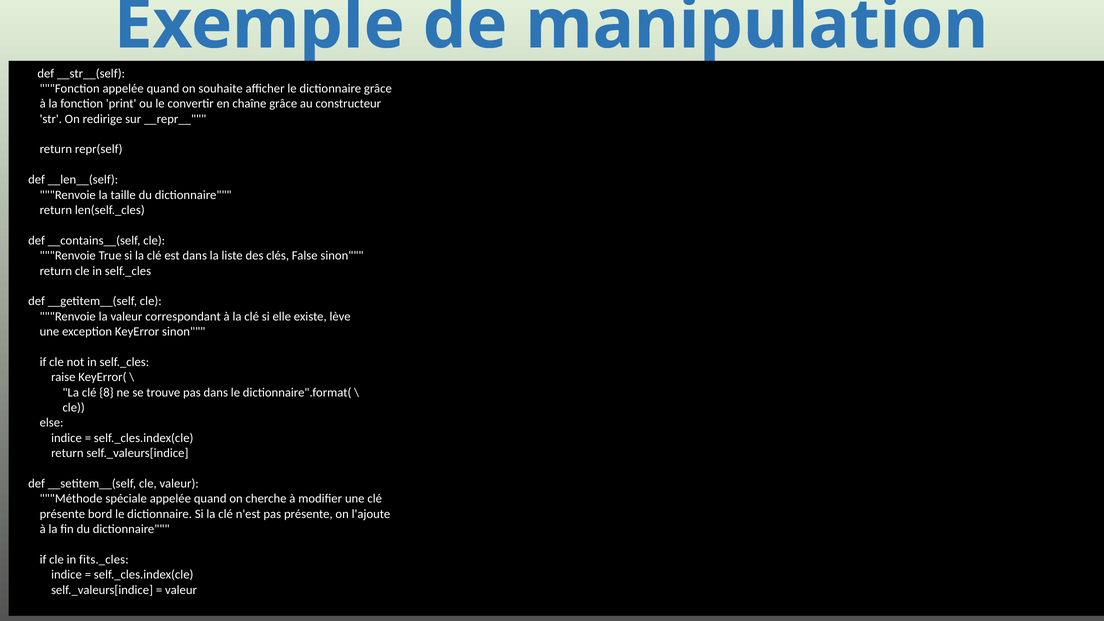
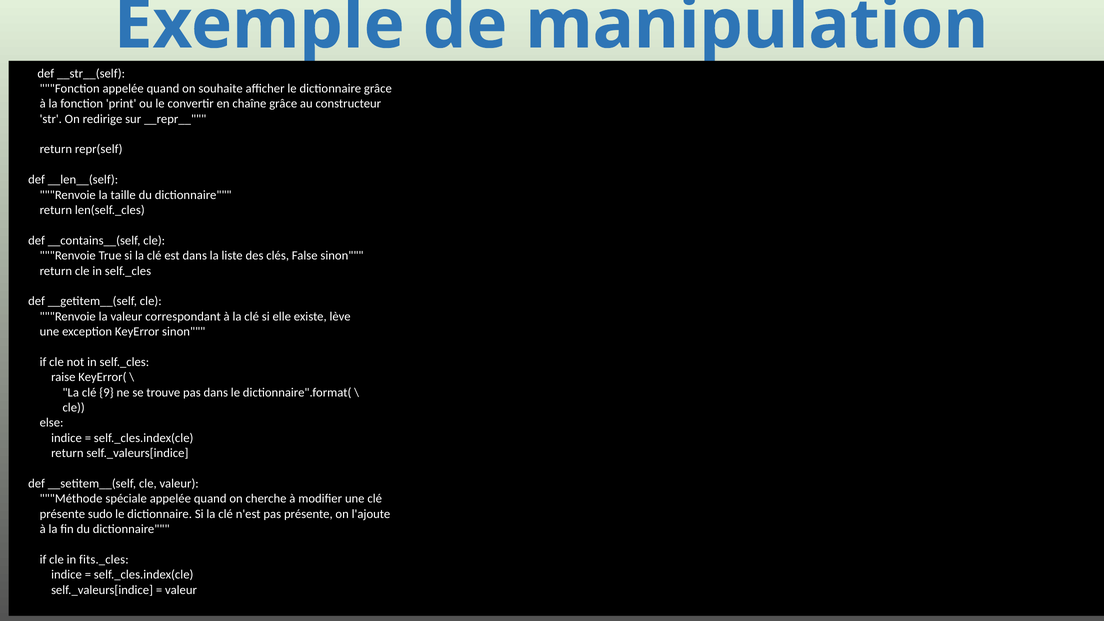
8: 8 -> 9
bord: bord -> sudo
